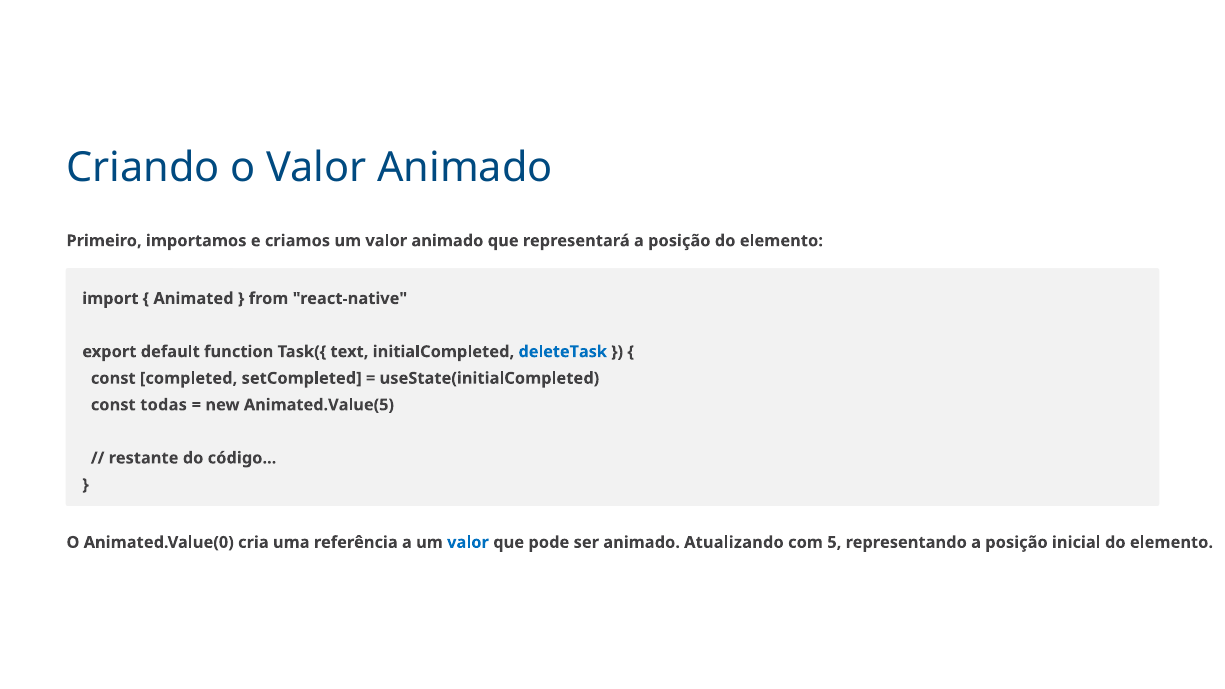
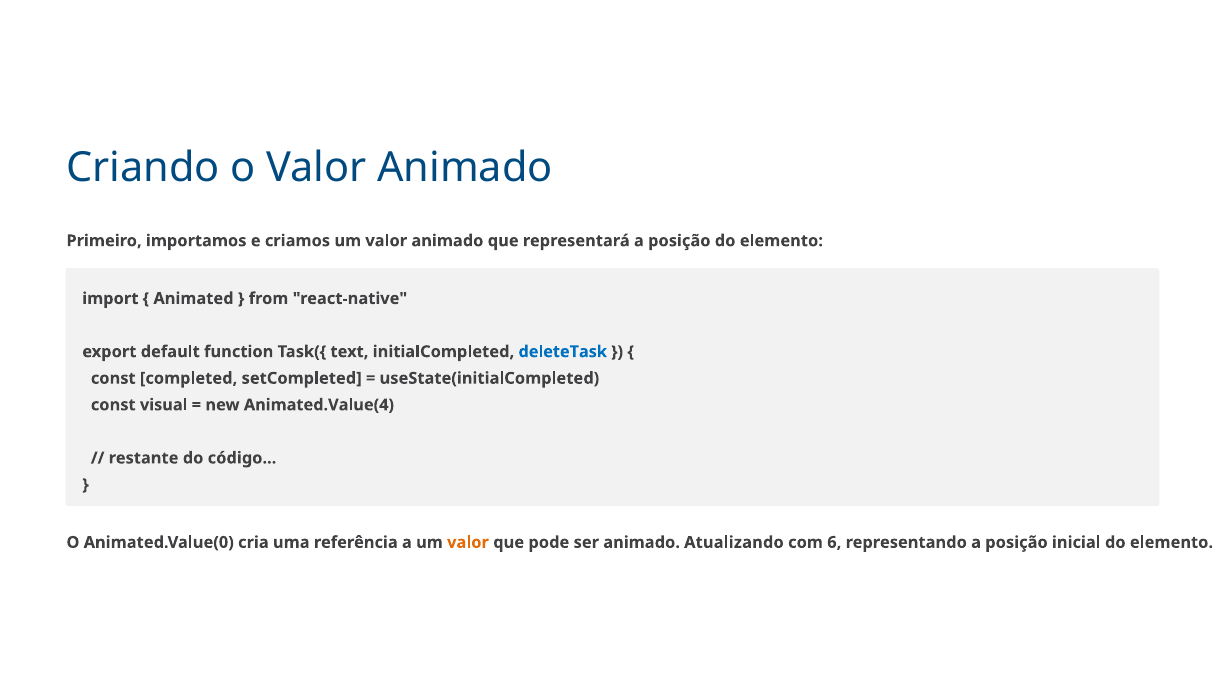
todas: todas -> visual
Animated.Value(5: Animated.Value(5 -> Animated.Value(4
valor at (468, 542) colour: blue -> orange
5: 5 -> 6
